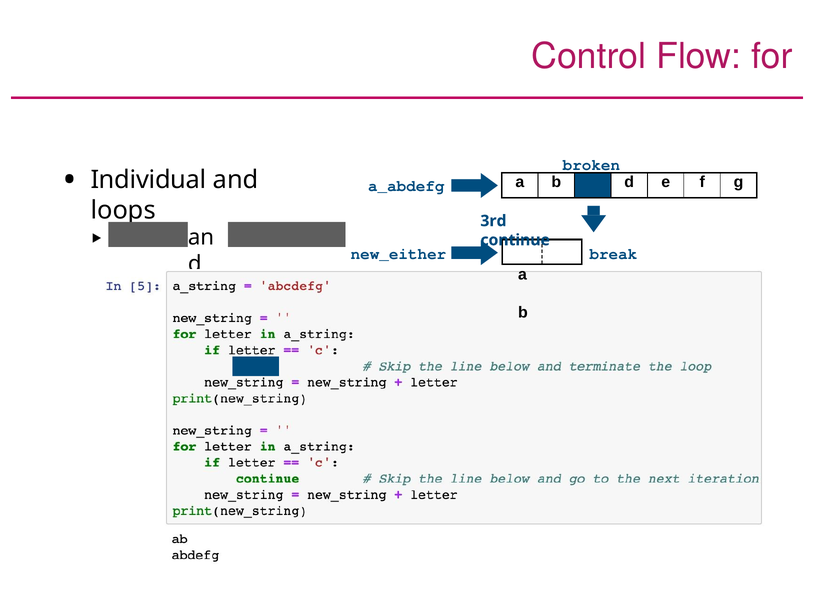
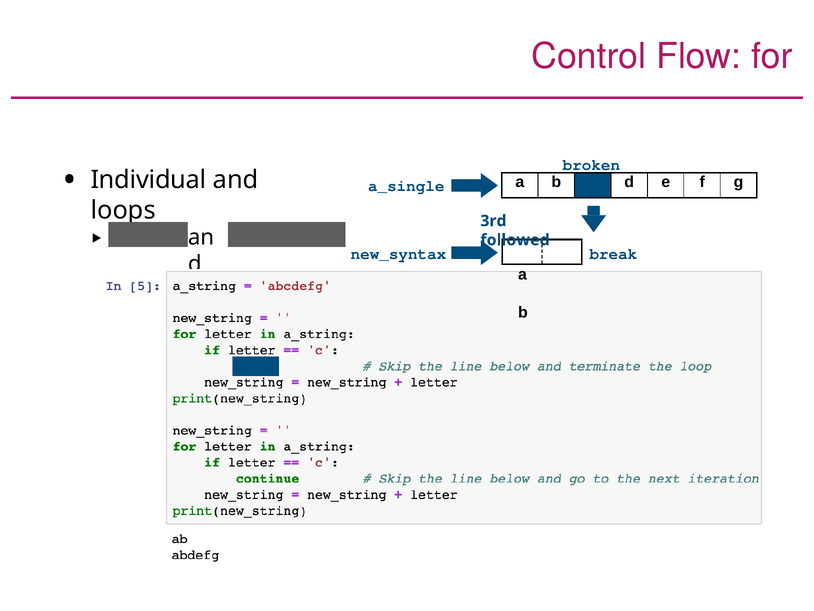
a_abdefg: a_abdefg -> a_single
continue at (515, 240): continue -> followed
new_either: new_either -> new_syntax
